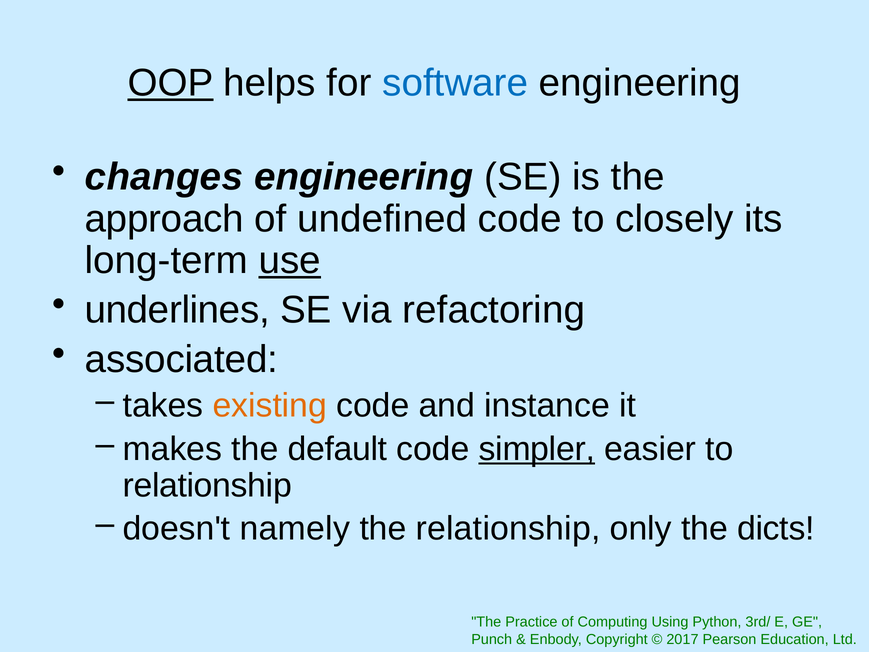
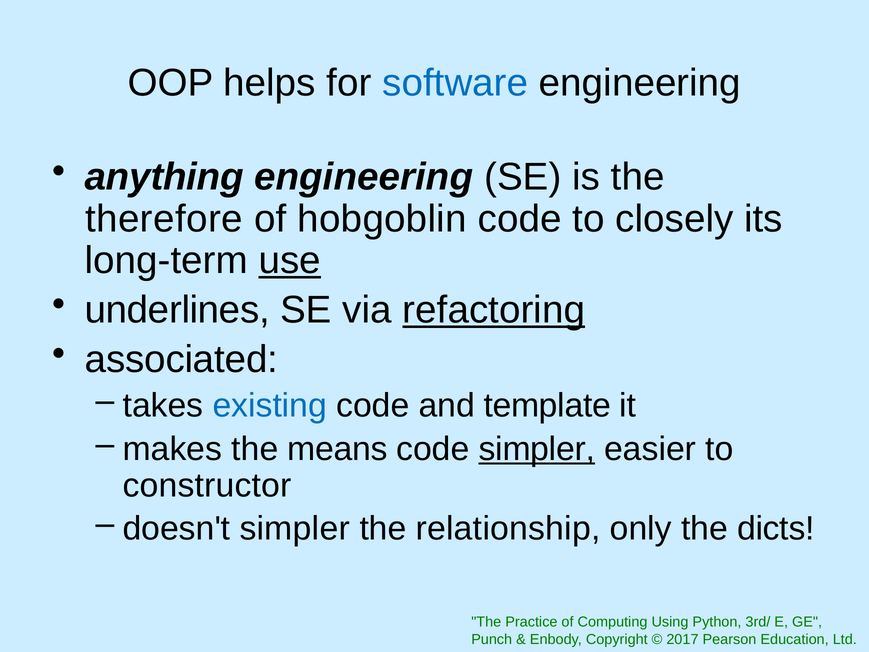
OOP underline: present -> none
changes: changes -> anything
approach: approach -> therefore
undefined: undefined -> hobgoblin
refactoring underline: none -> present
existing colour: orange -> blue
instance: instance -> template
default: default -> means
relationship at (207, 485): relationship -> constructor
doesn't namely: namely -> simpler
